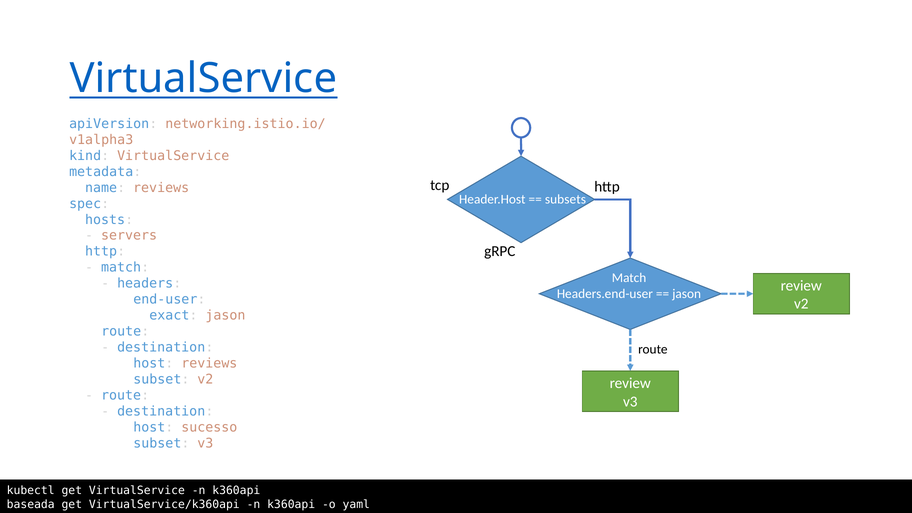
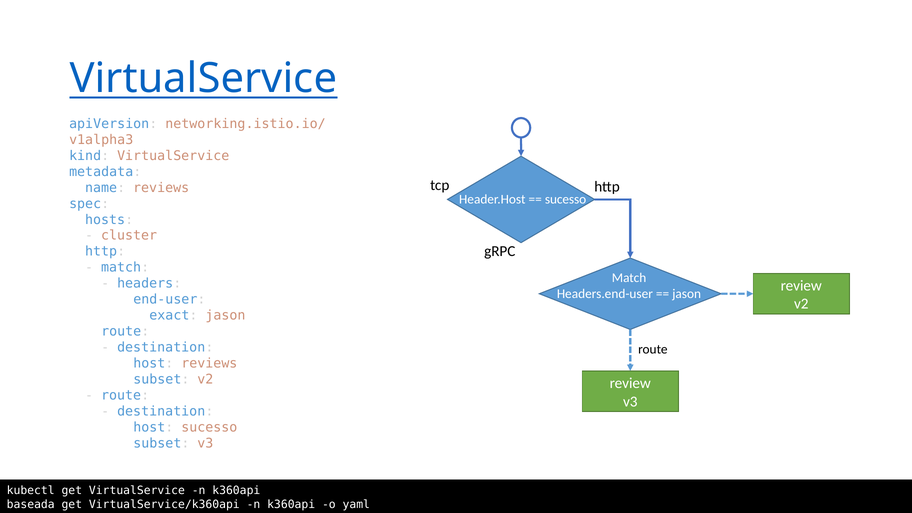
subsets at (565, 199): subsets -> sucesso
servers: servers -> cluster
